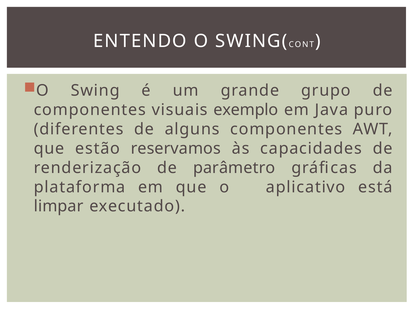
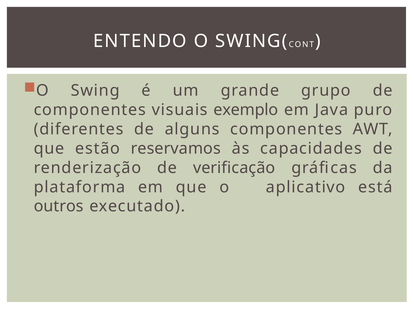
parâmetro: parâmetro -> verificação
limpar: limpar -> outros
